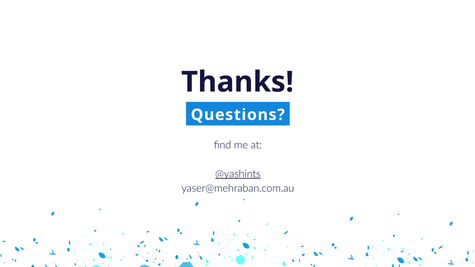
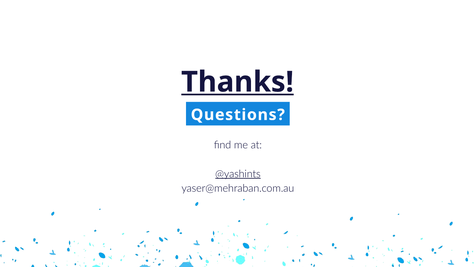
Thanks underline: none -> present
